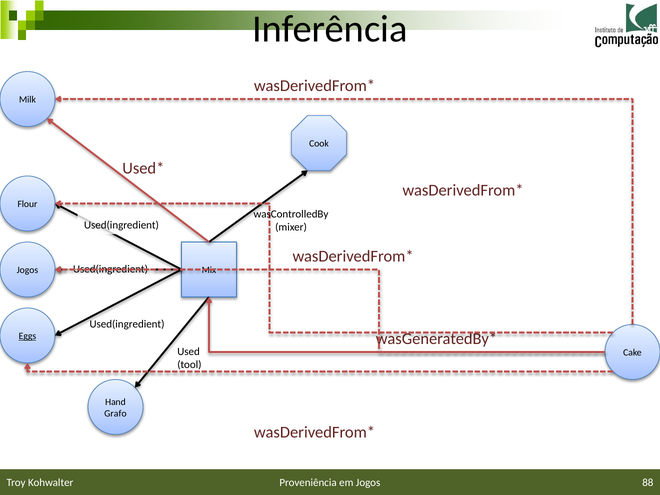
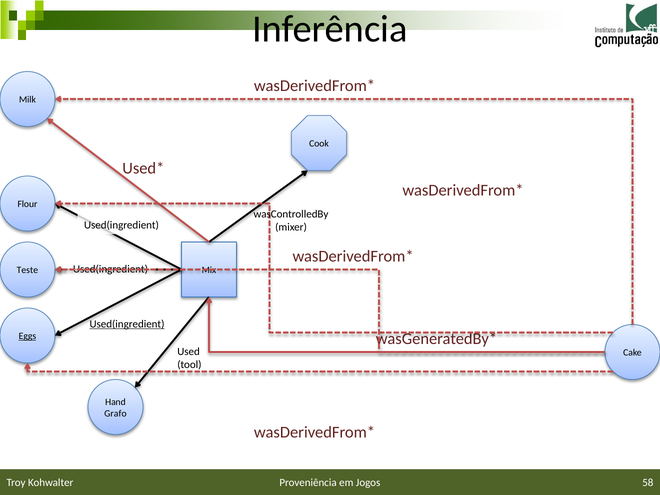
Jogos at (27, 270): Jogos -> Teste
Used(ingredient at (127, 324) underline: none -> present
88: 88 -> 58
